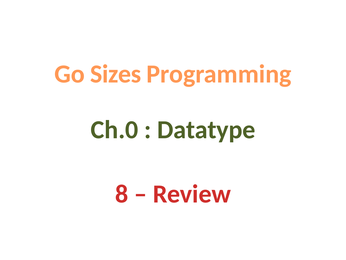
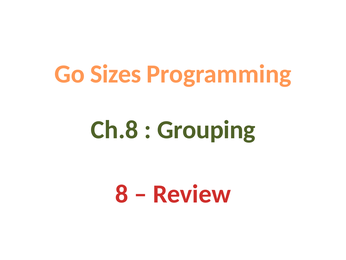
Ch.0: Ch.0 -> Ch.8
Datatype: Datatype -> Grouping
